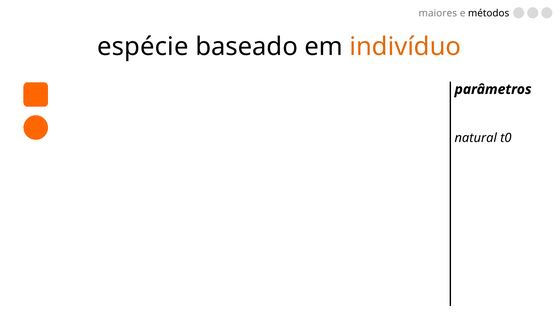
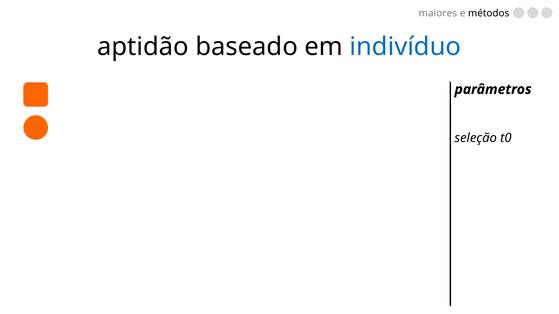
espécie: espécie -> aptidão
indivíduo colour: orange -> blue
natural: natural -> seleção
